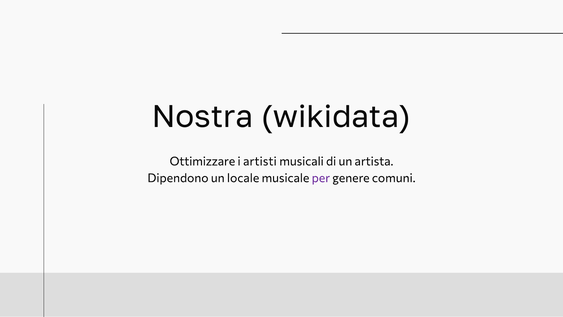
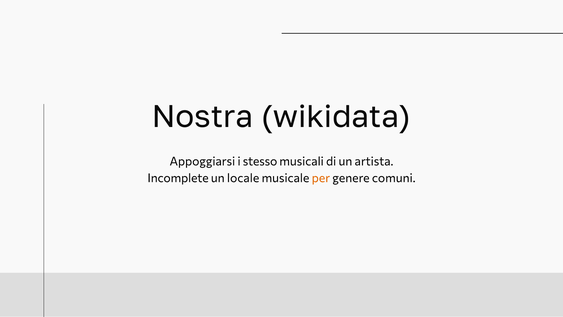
Ottimizzare: Ottimizzare -> Appoggiarsi
artisti: artisti -> stesso
Dipendono: Dipendono -> Incomplete
per colour: purple -> orange
